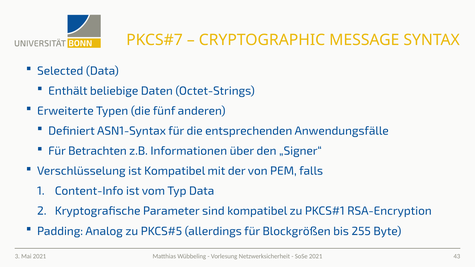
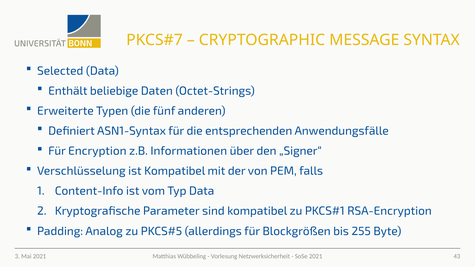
Betrachten: Betrachten -> Encryption
